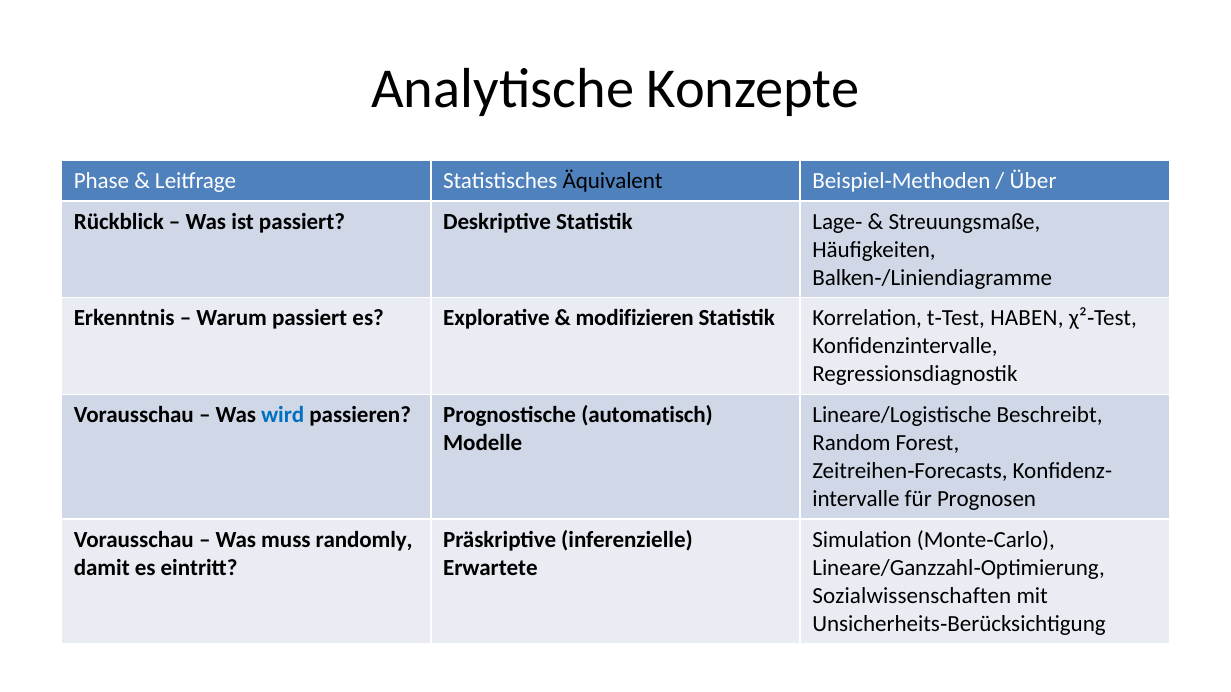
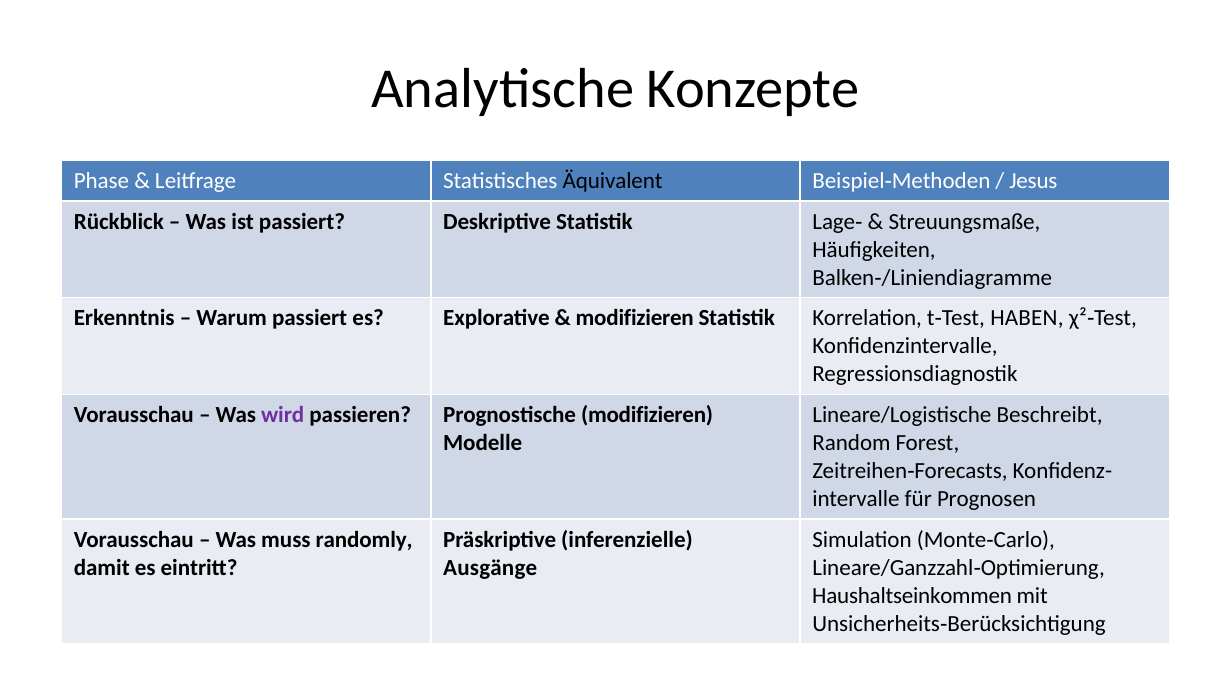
Über: Über -> Jesus
wird colour: blue -> purple
Prognostische automatisch: automatisch -> modifizieren
Erwartete: Erwartete -> Ausgänge
Sozialwissenschaften: Sozialwissenschaften -> Haushaltseinkommen
